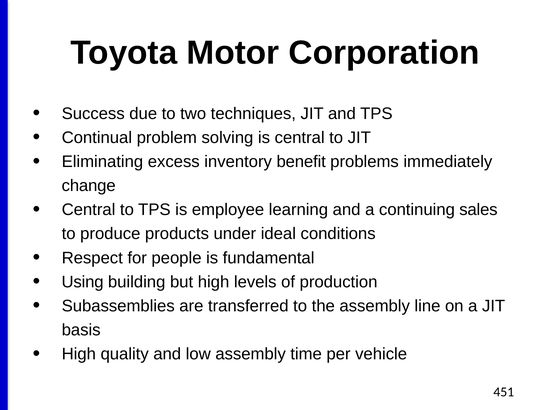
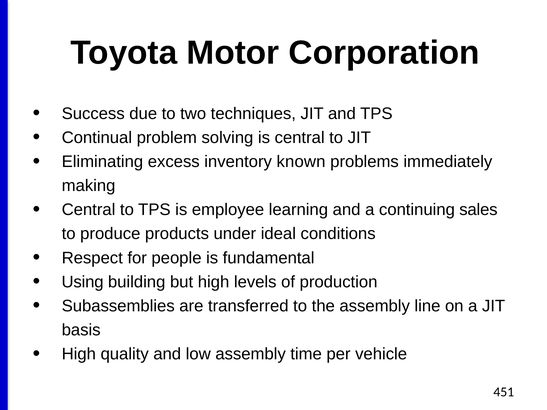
benefit: benefit -> known
change: change -> making
